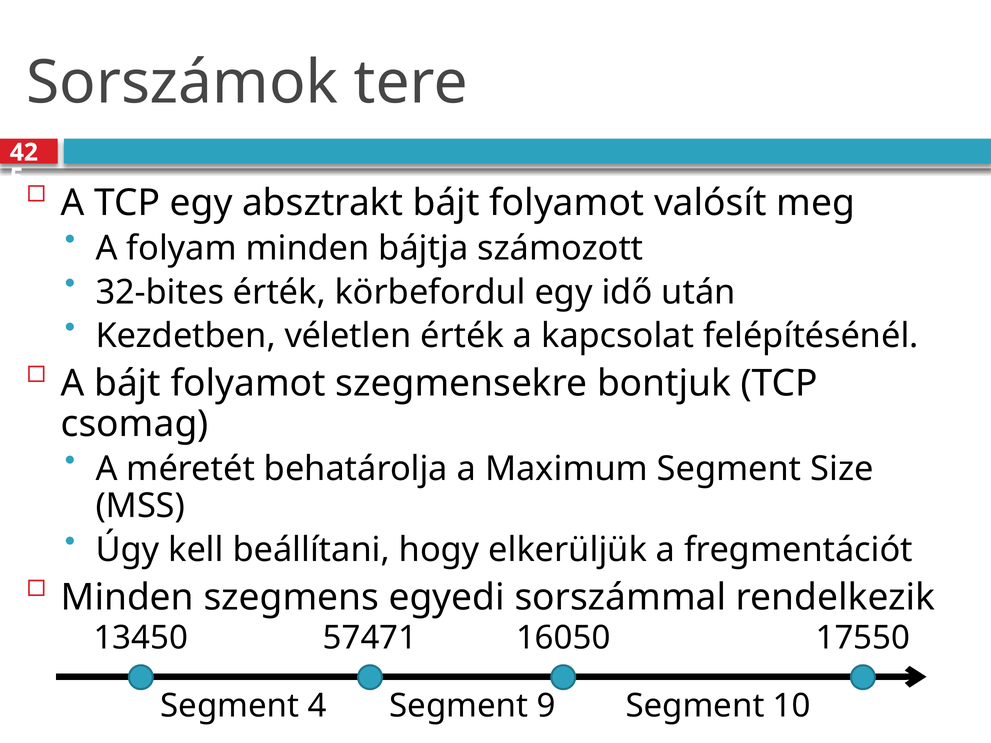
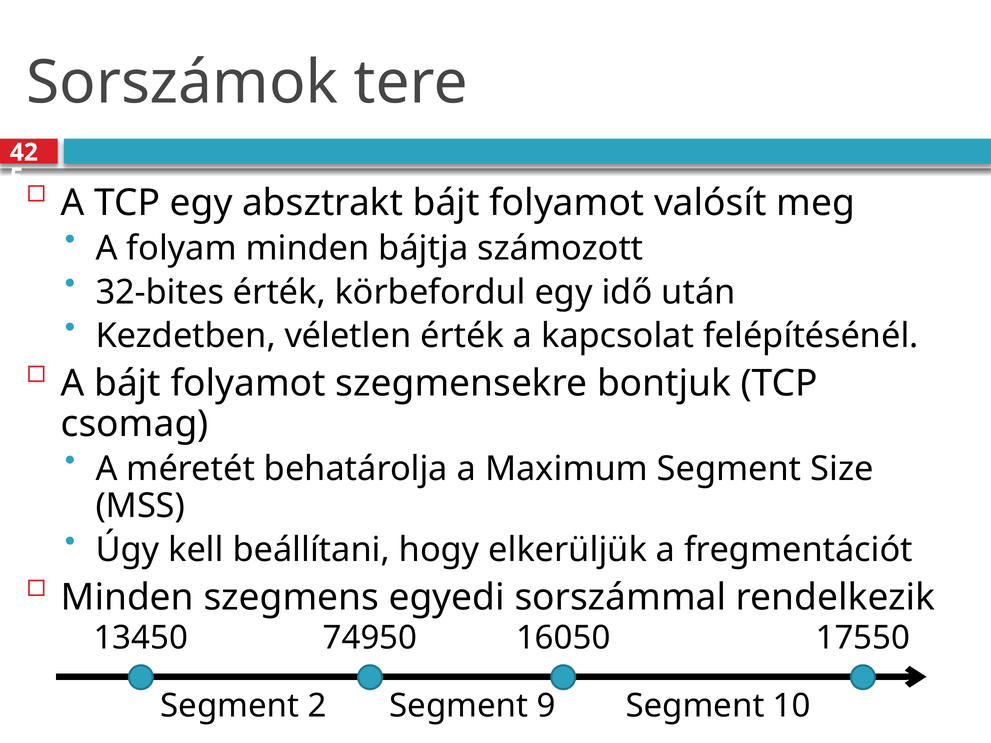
57471: 57471 -> 74950
4: 4 -> 2
